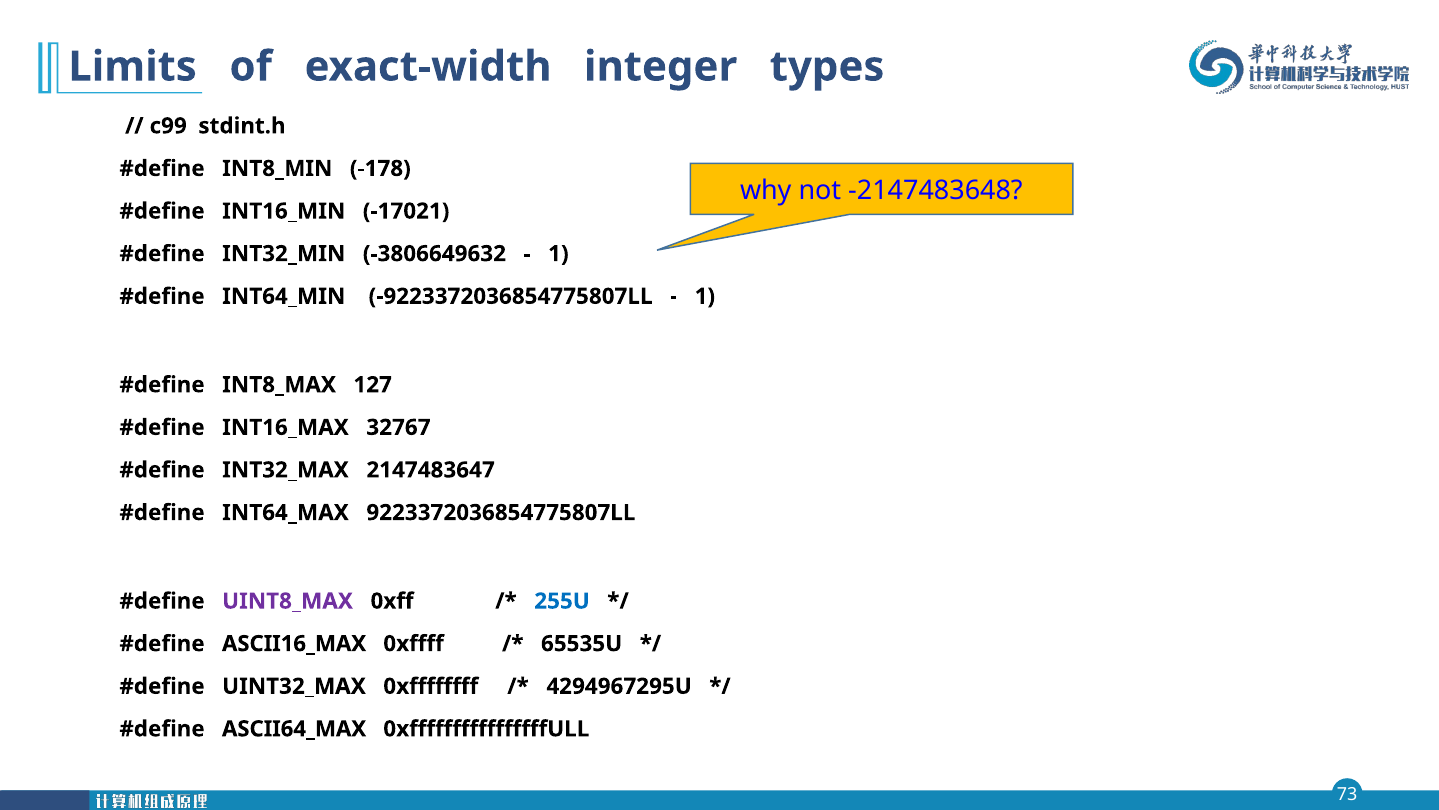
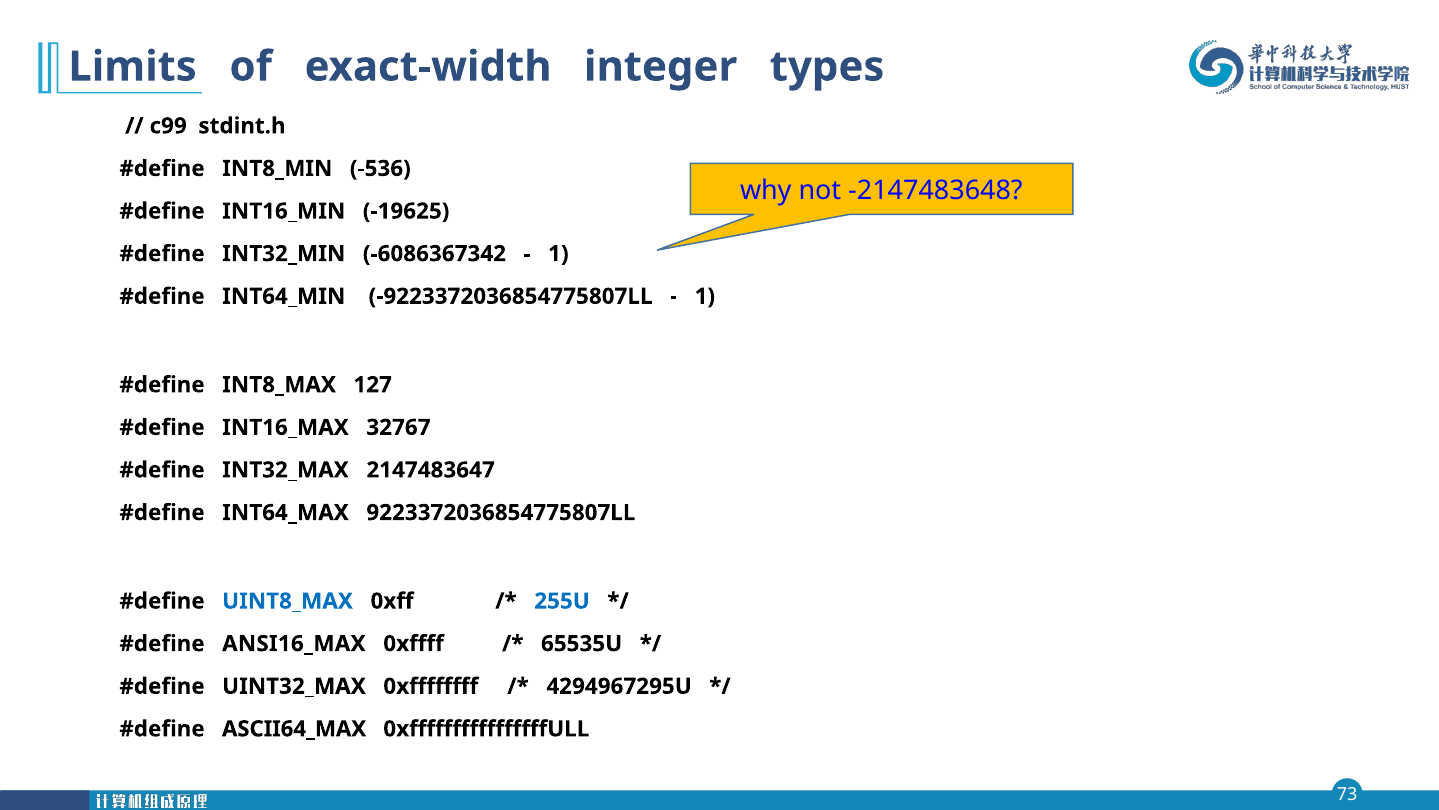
-178: -178 -> -536
-17021: -17021 -> -19625
-3806649632: -3806649632 -> -6086367342
UINT8_MAX colour: purple -> blue
ASCII16_MAX: ASCII16_MAX -> ANSI16_MAX
